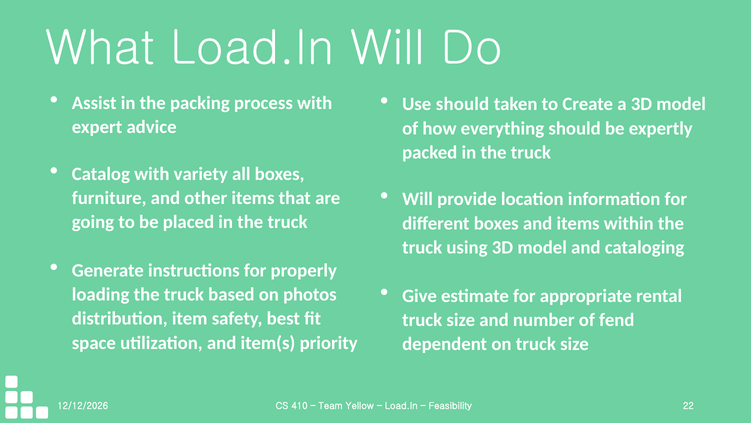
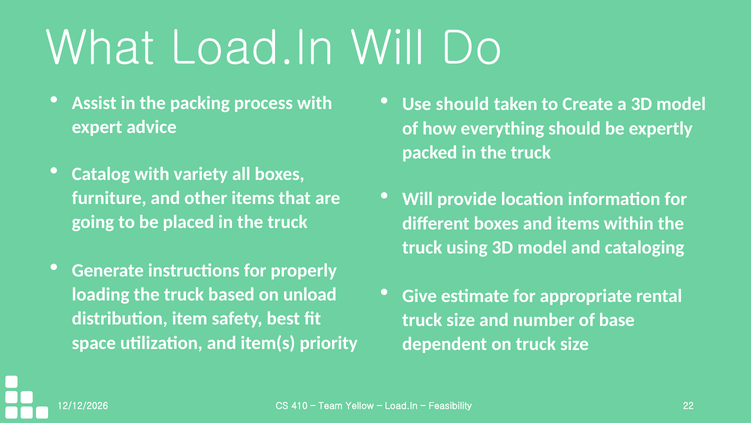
photos: photos -> unload
fend: fend -> base
